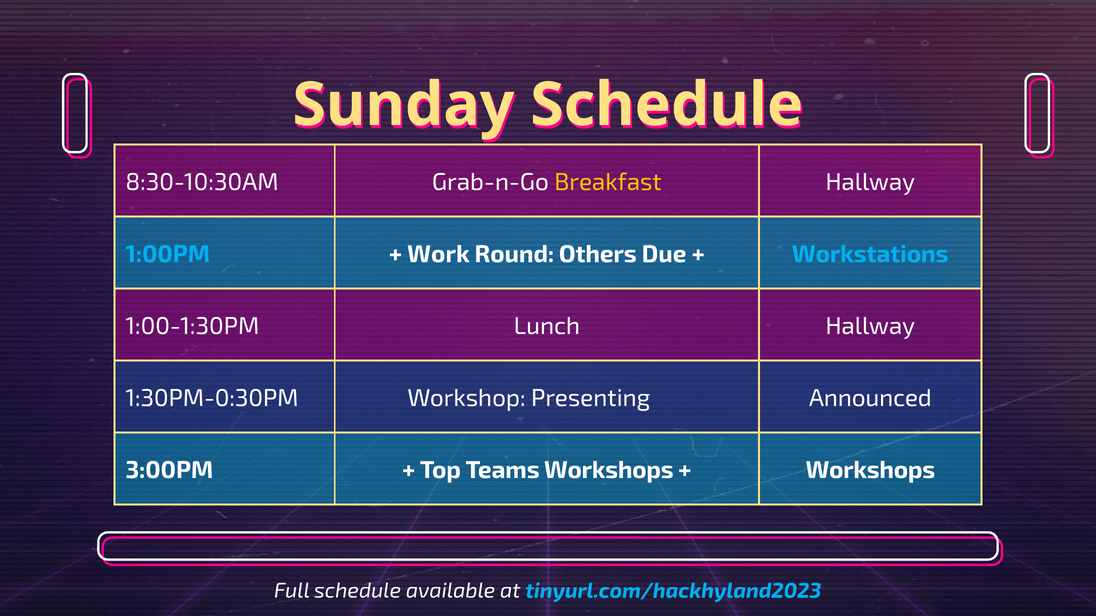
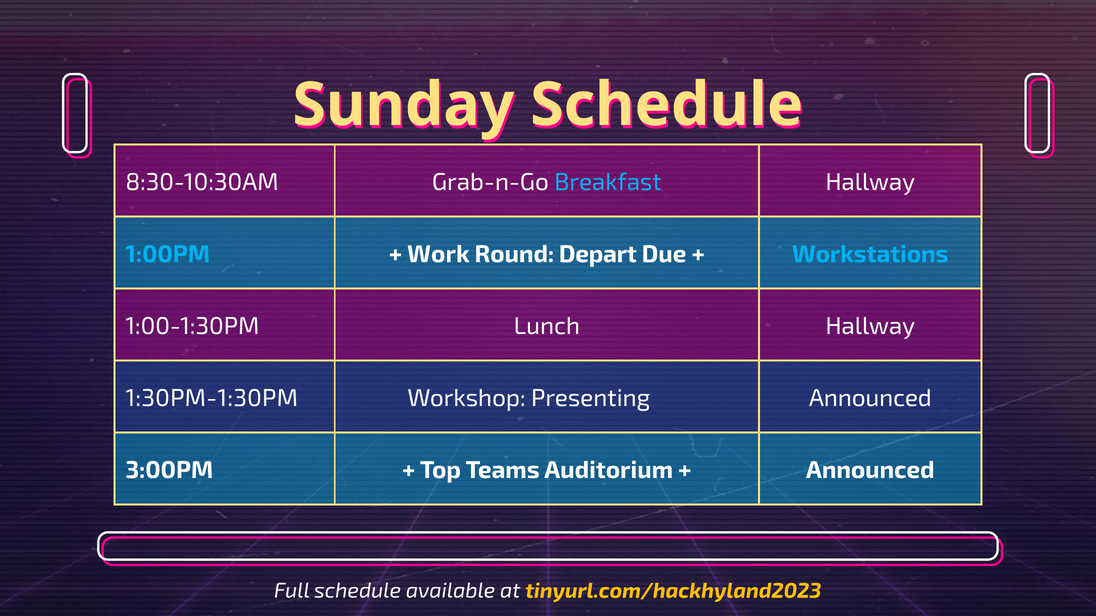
Breakfast colour: yellow -> light blue
Others: Others -> Depart
1:30PM-0:30PM: 1:30PM-0:30PM -> 1:30PM-1:30PM
Teams Workshops: Workshops -> Auditorium
Workshops at (870, 470): Workshops -> Announced
tinyurl.com/hackhyland2023 colour: light blue -> yellow
